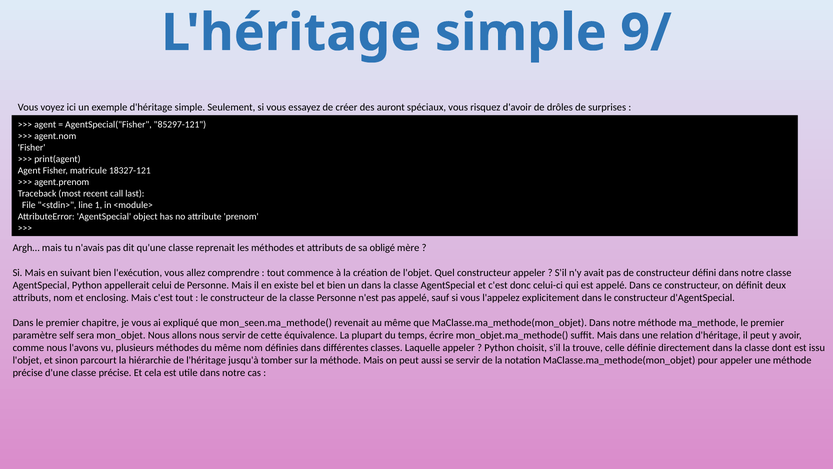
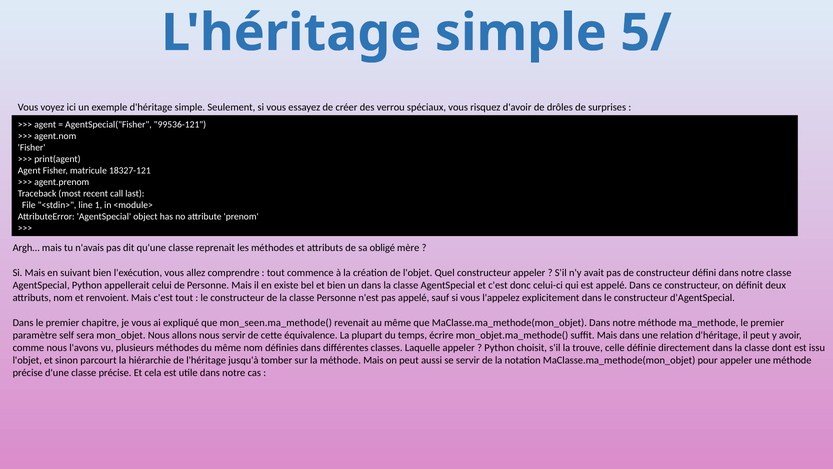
9/: 9/ -> 5/
auront: auront -> verrou
85297-121: 85297-121 -> 99536-121
enclosing: enclosing -> renvoient
